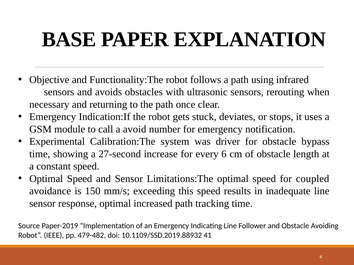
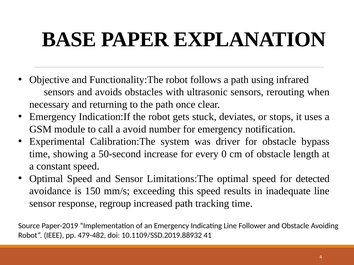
27-second: 27-second -> 50-second
6: 6 -> 0
coupled: coupled -> detected
response optimal: optimal -> regroup
